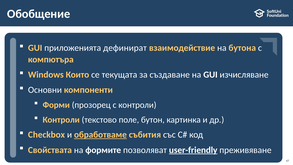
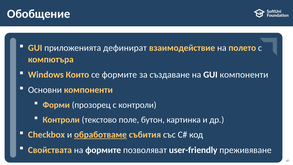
бутона: бутона -> полето
се текущата: текущата -> формите
GUI изчисляване: изчисляване -> компоненти
user-friendly underline: present -> none
